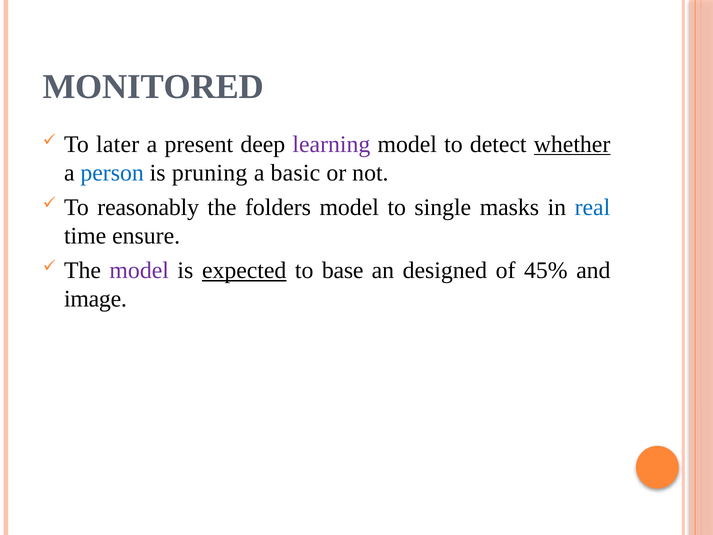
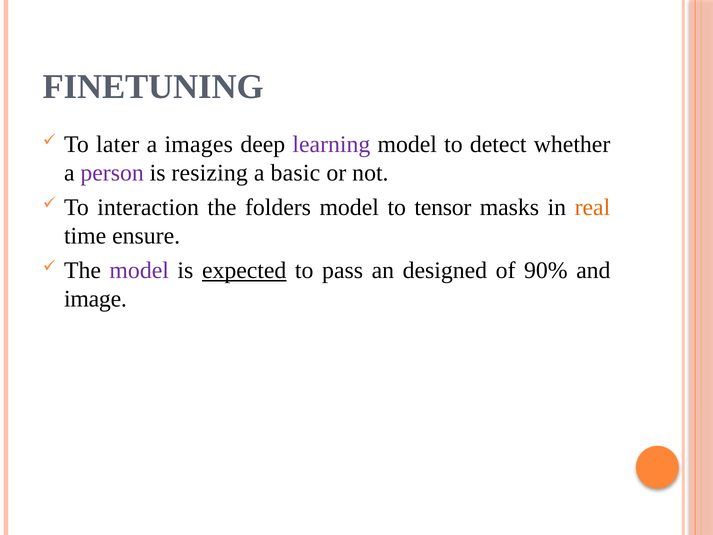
MONITORED: MONITORED -> FINETUNING
present: present -> images
whether underline: present -> none
person colour: blue -> purple
pruning: pruning -> resizing
reasonably: reasonably -> interaction
single: single -> tensor
real colour: blue -> orange
base: base -> pass
45%: 45% -> 90%
